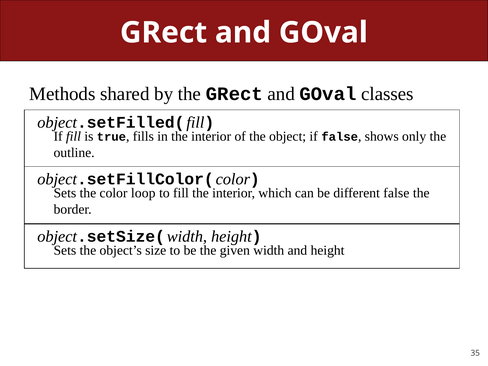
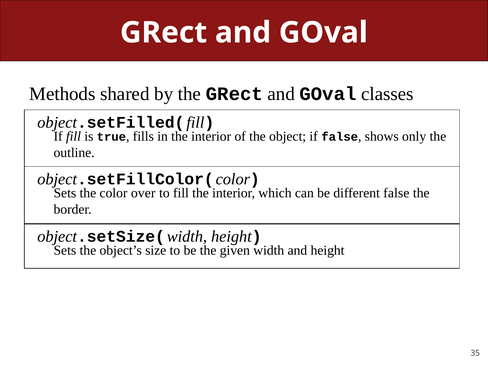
loop: loop -> over
